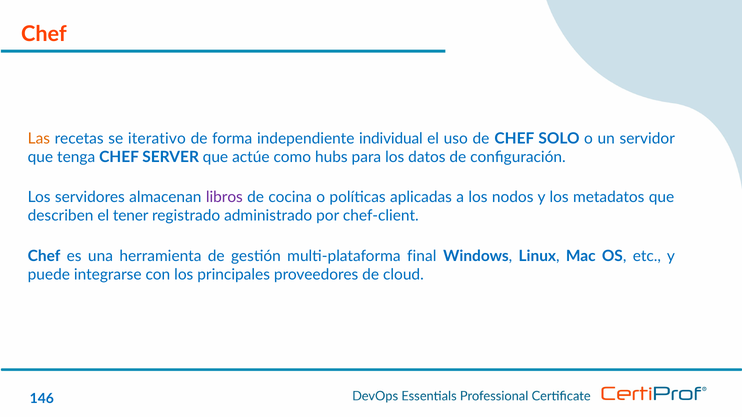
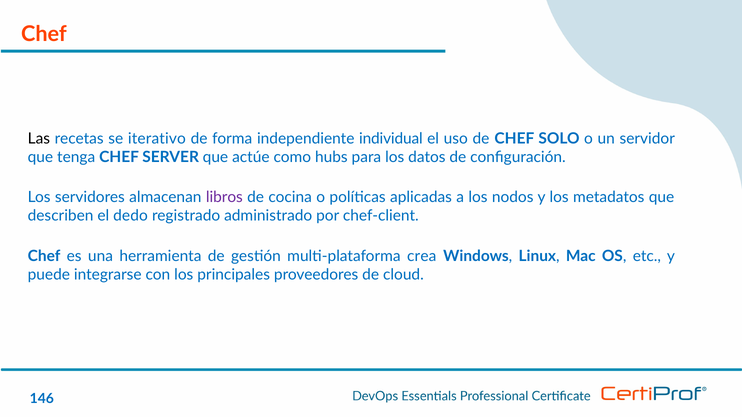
Las colour: orange -> black
tener: tener -> dedo
final: final -> crea
